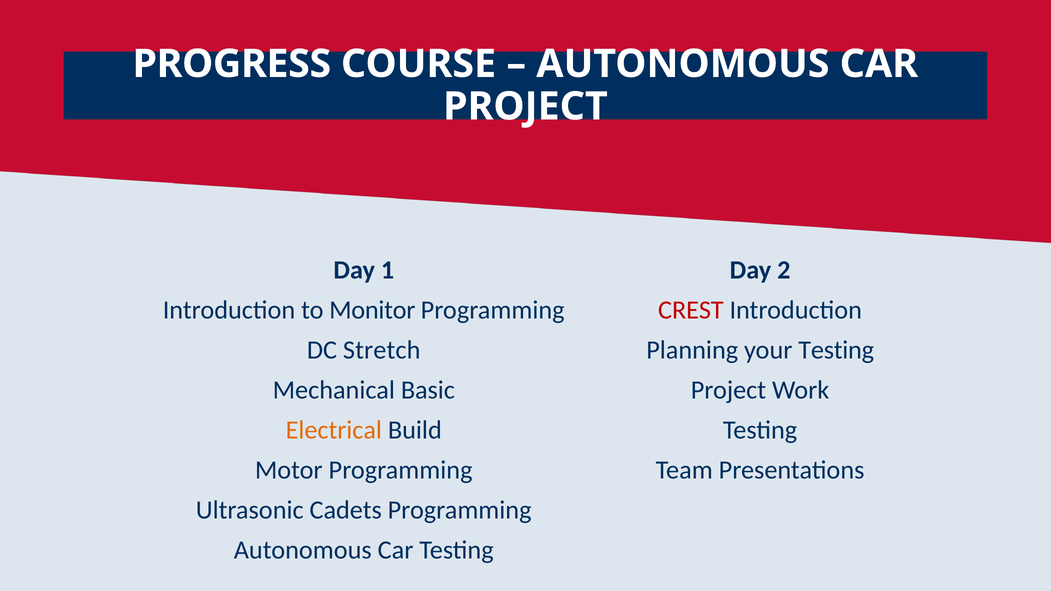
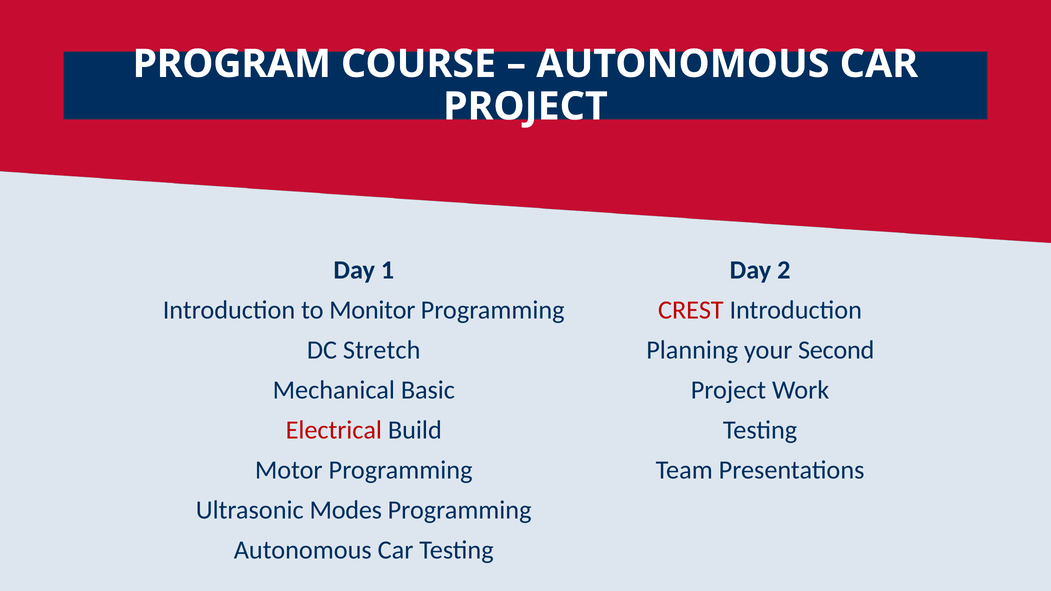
PROGRESS: PROGRESS -> PROGRAM
your Testing: Testing -> Second
Electrical colour: orange -> red
Cadets: Cadets -> Modes
